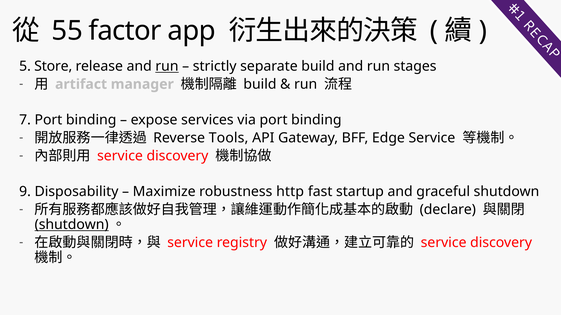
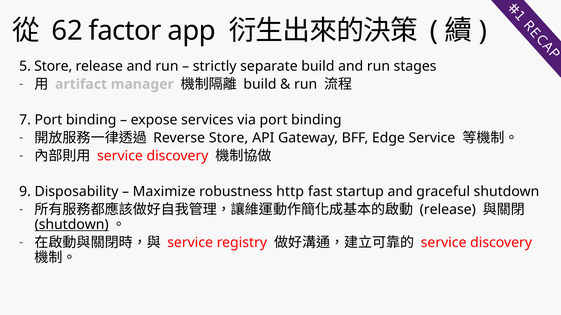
55: 55 -> 62
run at (167, 66) underline: present -> none
Reverse Tools: Tools -> Store
declare at (448, 210): declare -> release
